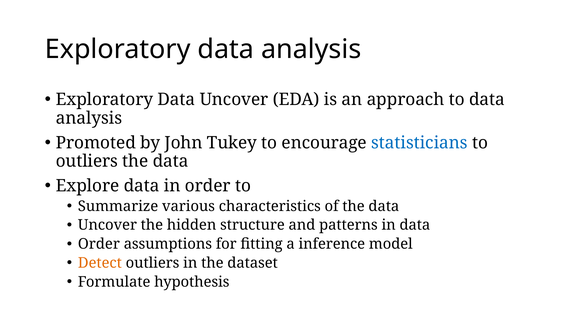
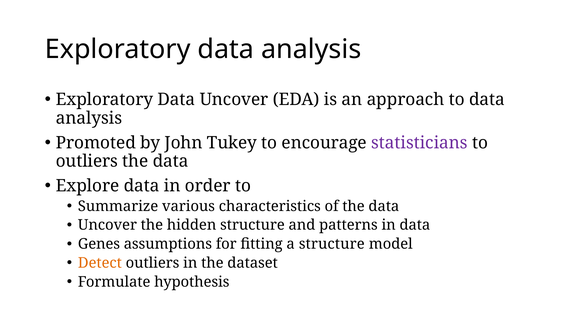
statisticians colour: blue -> purple
Order at (99, 244): Order -> Genes
a inference: inference -> structure
